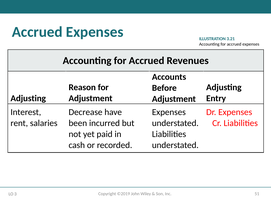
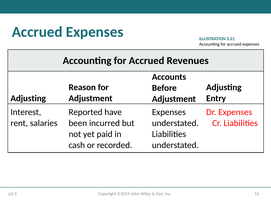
Decrease: Decrease -> Reported
